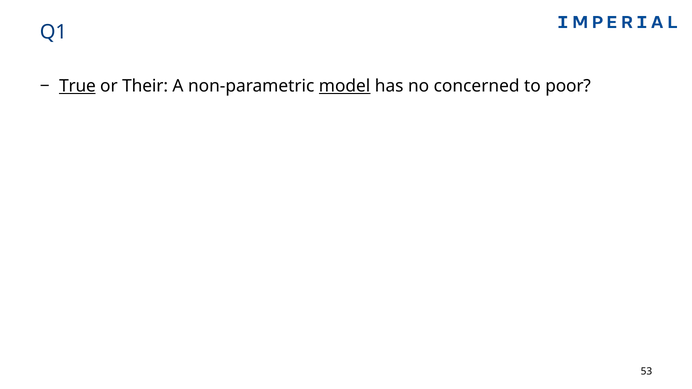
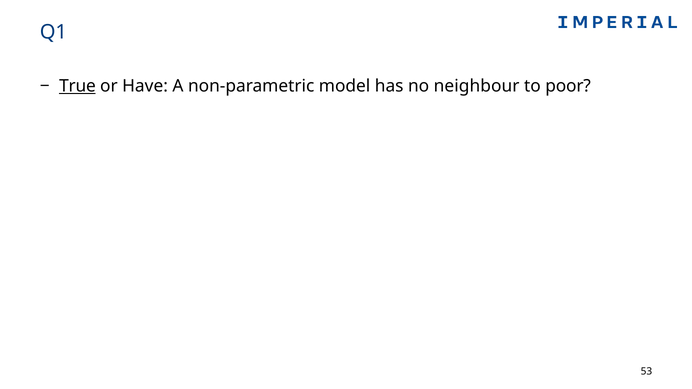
Their: Their -> Have
model underline: present -> none
concerned: concerned -> neighbour
